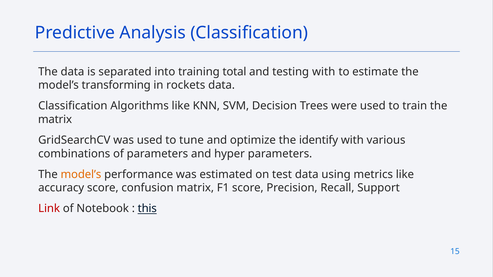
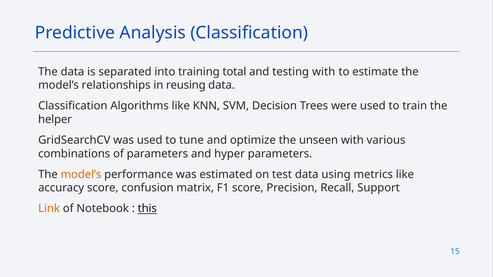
transforming: transforming -> relationships
rockets: rockets -> reusing
matrix at (55, 120): matrix -> helper
identify: identify -> unseen
Link colour: red -> orange
